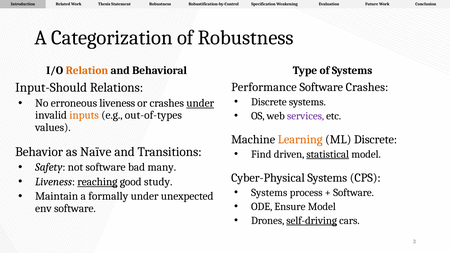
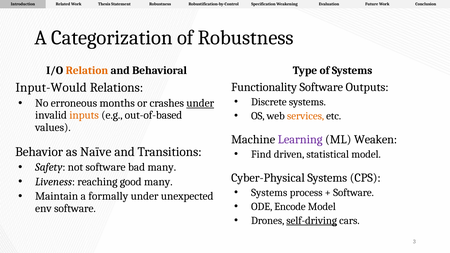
Performance: Performance -> Functionality
Software Crashes: Crashes -> Outputs
Input-Should: Input-Should -> Input-Would
erroneous liveness: liveness -> months
out-of-types: out-of-types -> out-of-based
services colour: purple -> orange
Learning colour: orange -> purple
ML Discrete: Discrete -> Weaken
statistical underline: present -> none
reaching underline: present -> none
good study: study -> many
Ensure: Ensure -> Encode
